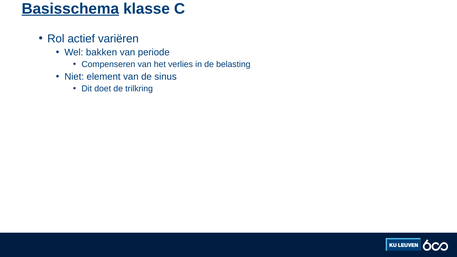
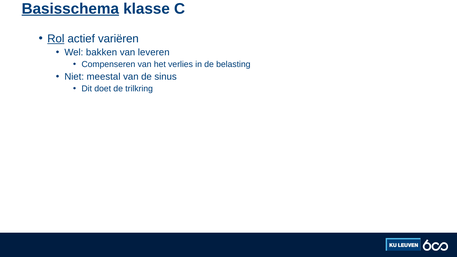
Rol underline: none -> present
periode: periode -> leveren
element: element -> meestal
